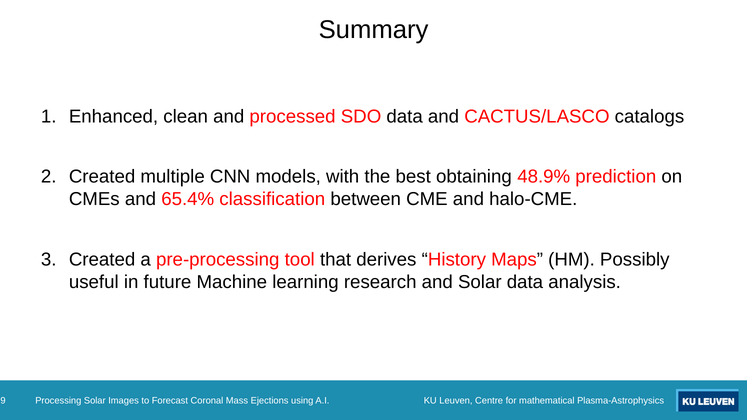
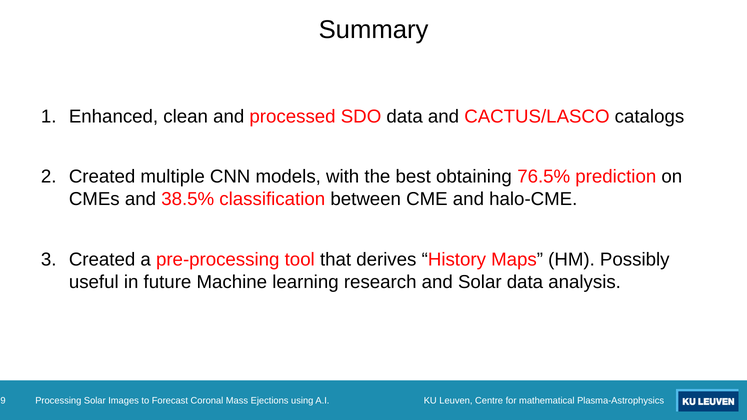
48.9%: 48.9% -> 76.5%
65.4%: 65.4% -> 38.5%
